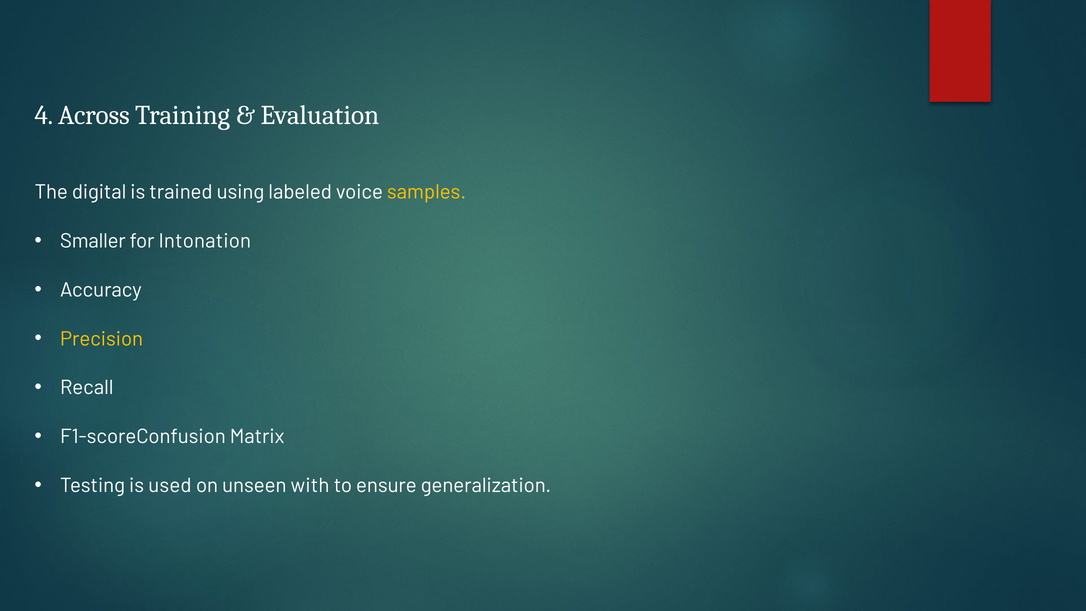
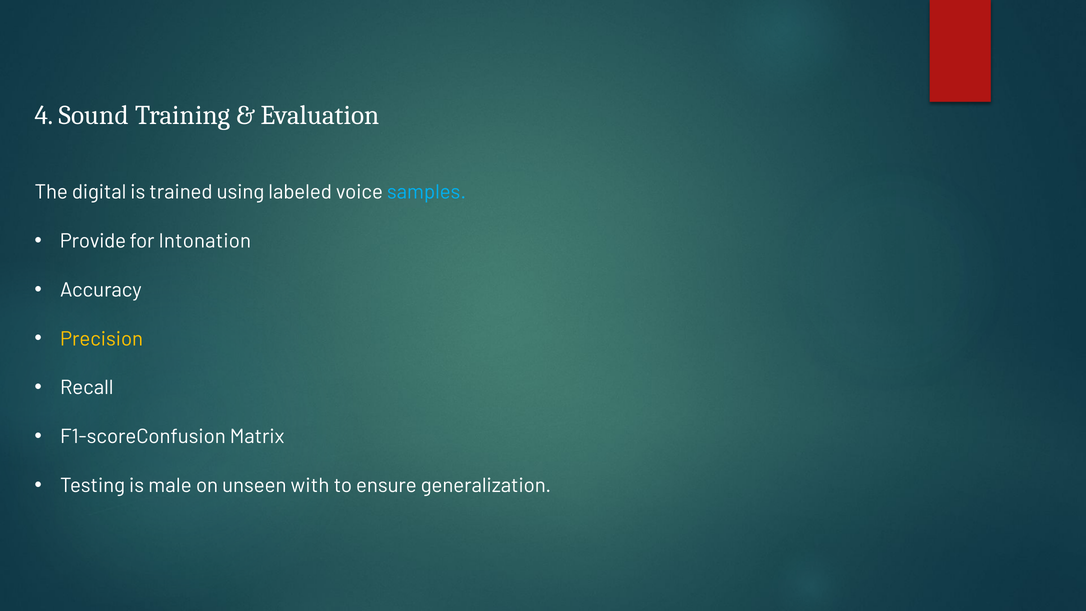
Across: Across -> Sound
samples colour: yellow -> light blue
Smaller: Smaller -> Provide
used: used -> male
